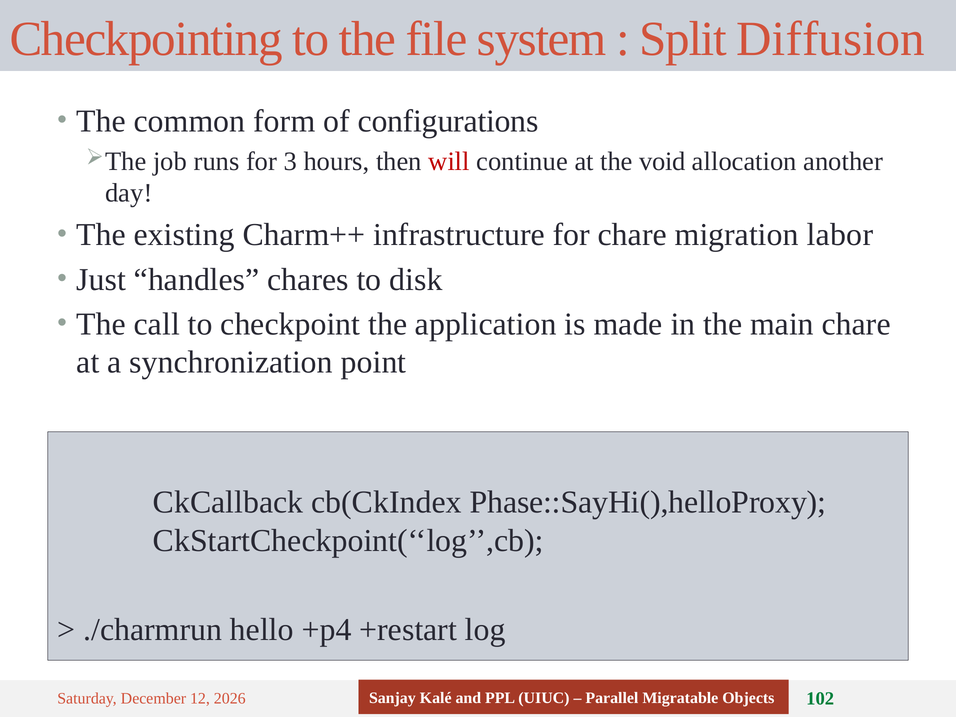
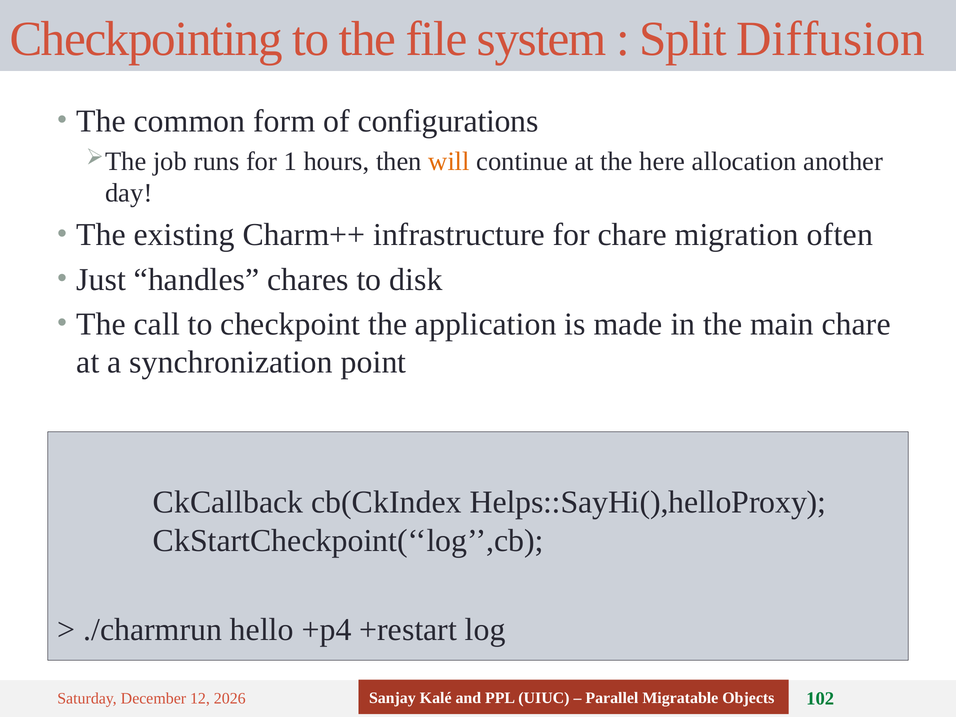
3: 3 -> 1
will colour: red -> orange
void: void -> here
labor: labor -> often
Phase::SayHi(),helloProxy: Phase::SayHi(),helloProxy -> Helps::SayHi(),helloProxy
